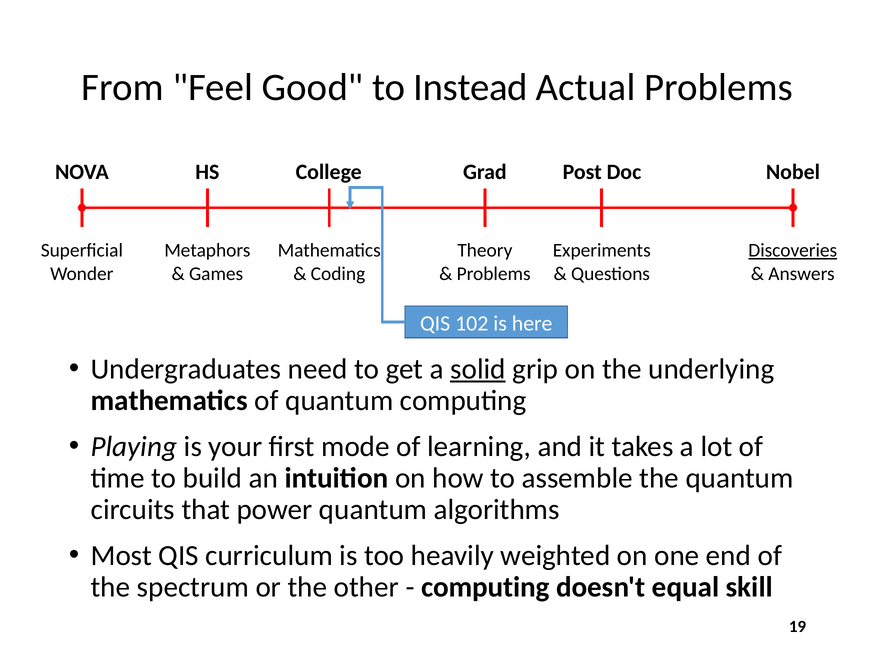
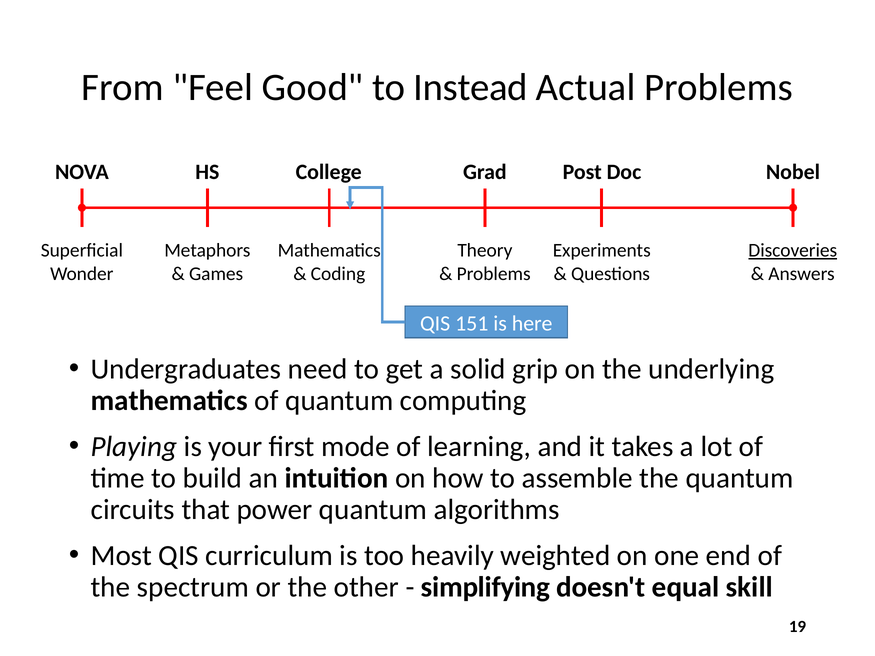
102: 102 -> 151
solid underline: present -> none
computing at (485, 587): computing -> simplifying
